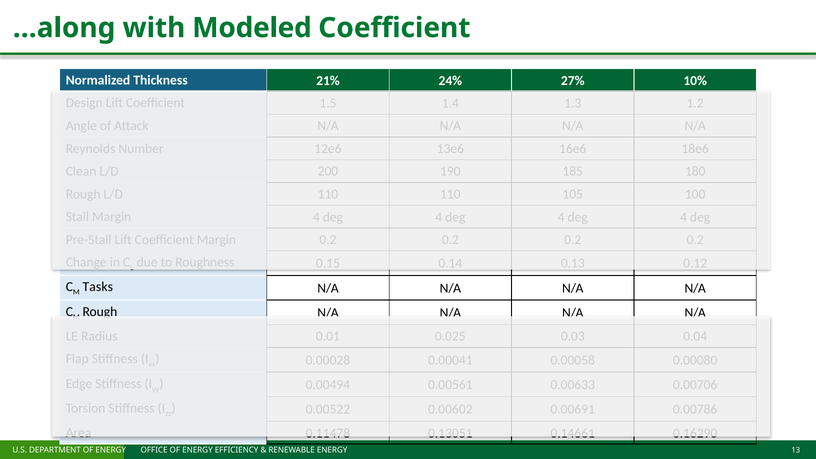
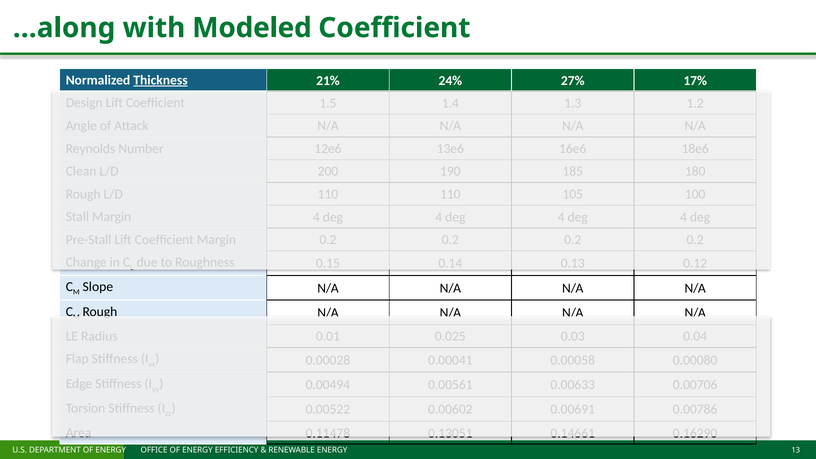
Thickness underline: none -> present
10%: 10% -> 17%
Tasks: Tasks -> Slope
